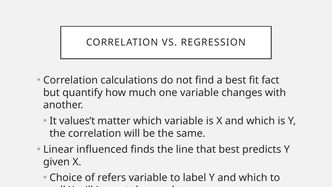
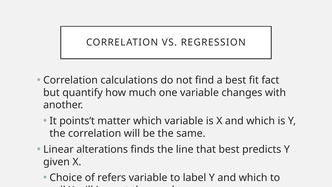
values’t: values’t -> points’t
influenced: influenced -> alterations
